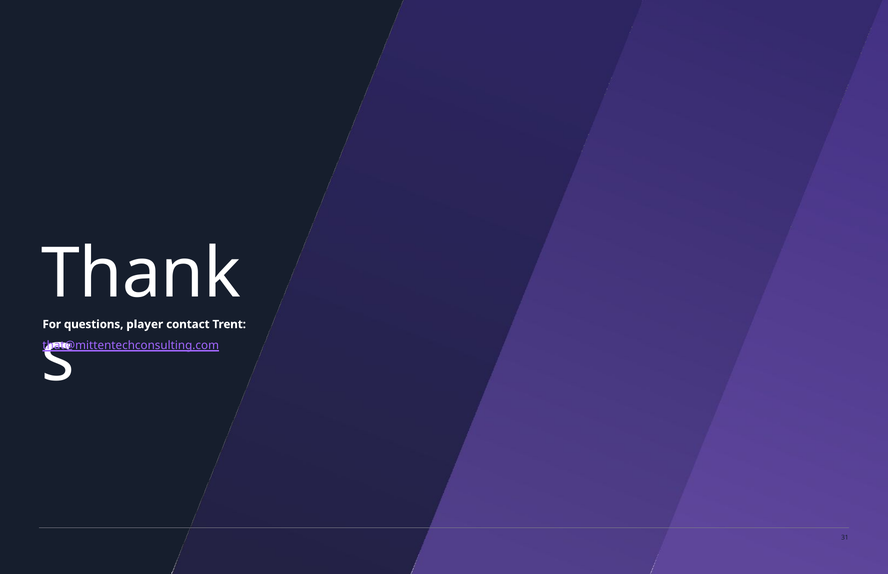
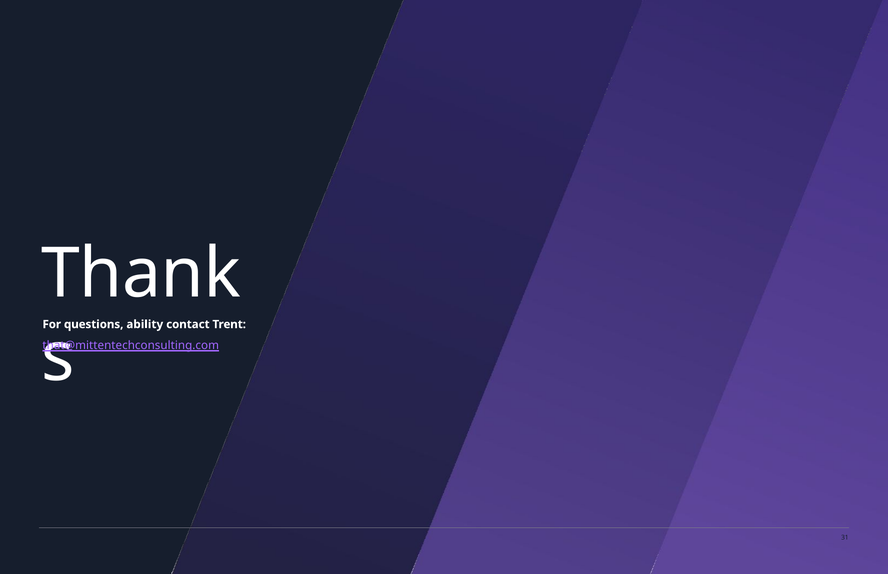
player: player -> ability
